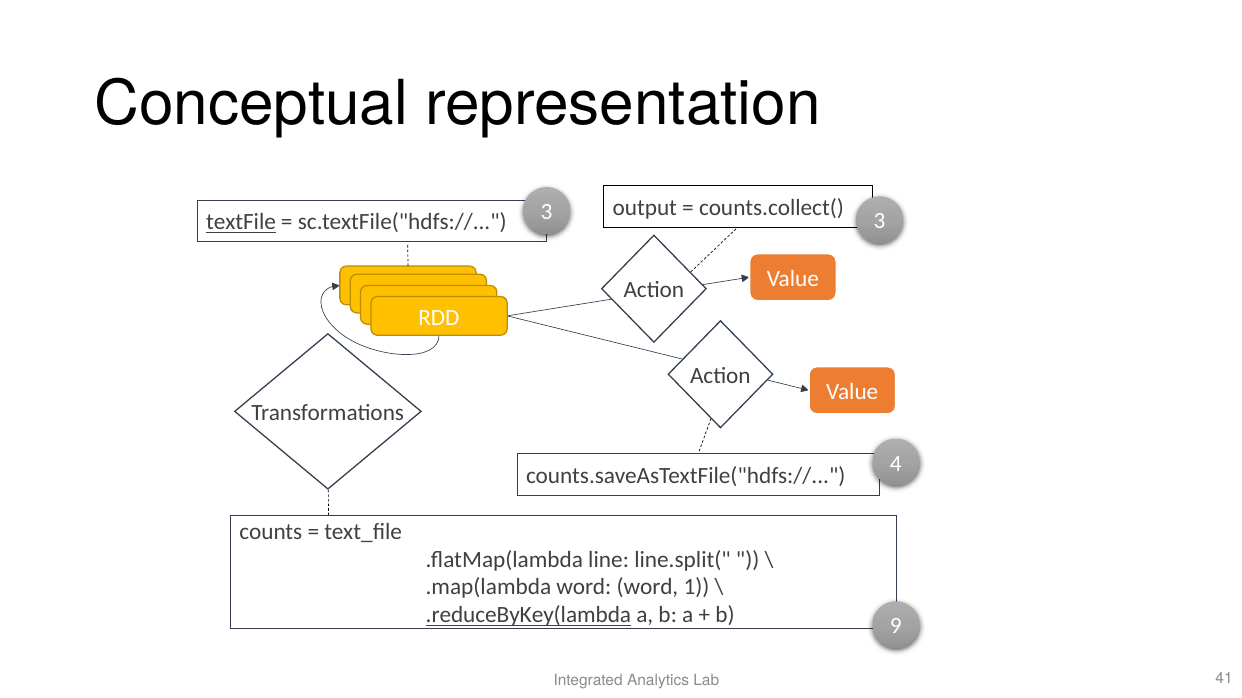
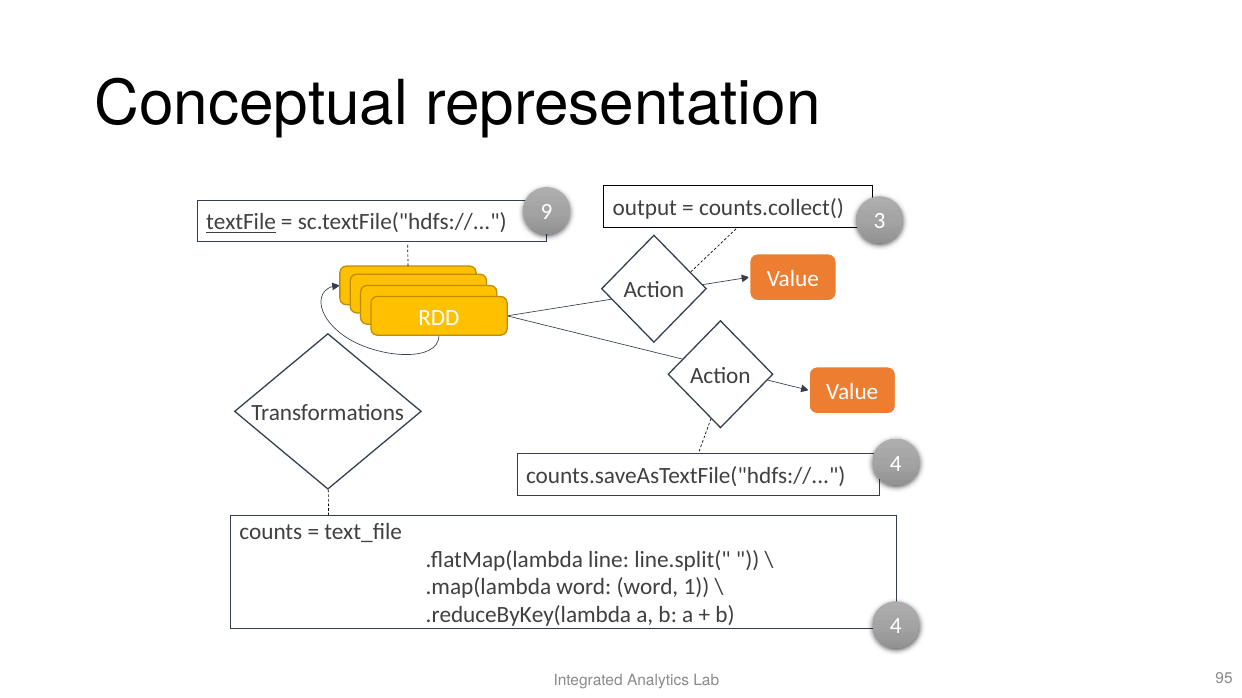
sc.textFile("hdfs:// 3: 3 -> 9
.reduceByKey(lambda underline: present -> none
b 9: 9 -> 4
41: 41 -> 95
